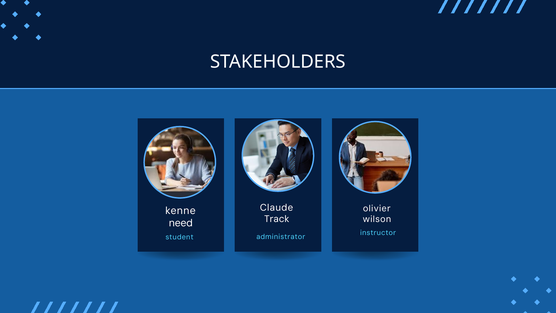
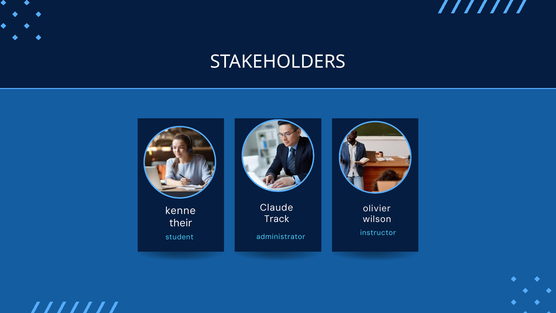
need: need -> their
